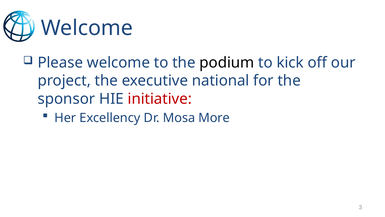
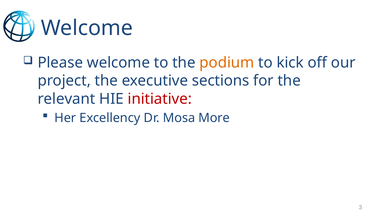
podium colour: black -> orange
national: national -> sections
sponsor: sponsor -> relevant
